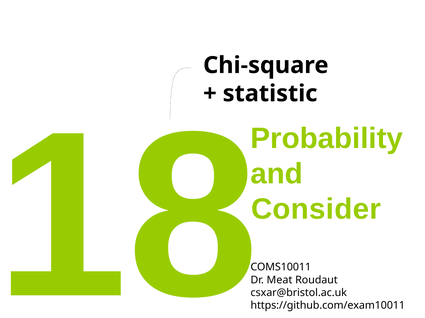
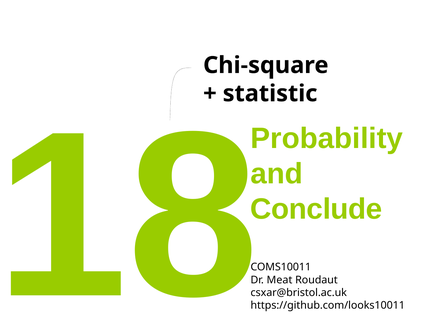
Consider: Consider -> Conclude
https://github.com/exam10011: https://github.com/exam10011 -> https://github.com/looks10011
